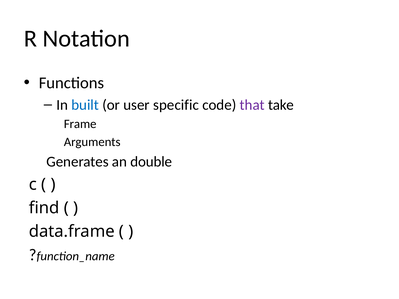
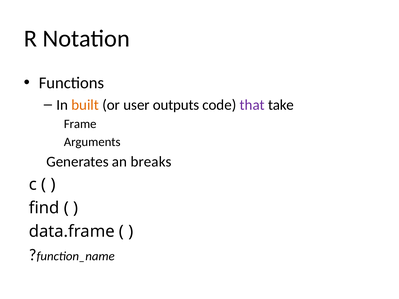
built colour: blue -> orange
specific: specific -> outputs
double: double -> breaks
